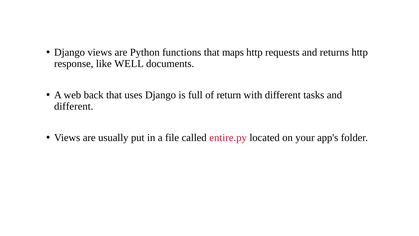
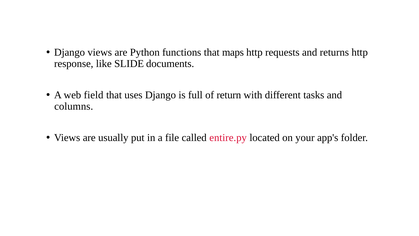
WELL: WELL -> SLIDE
back: back -> field
different at (74, 106): different -> columns
